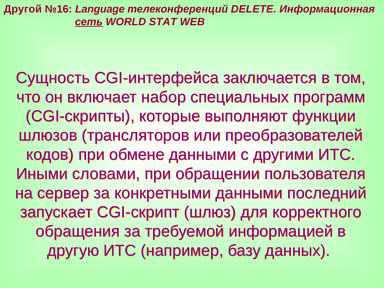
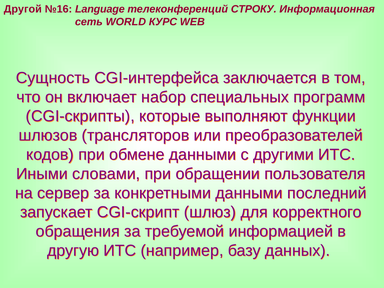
DELETE: DELETE -> СТРОКУ
сеть underline: present -> none
STAT: STAT -> КУРС
